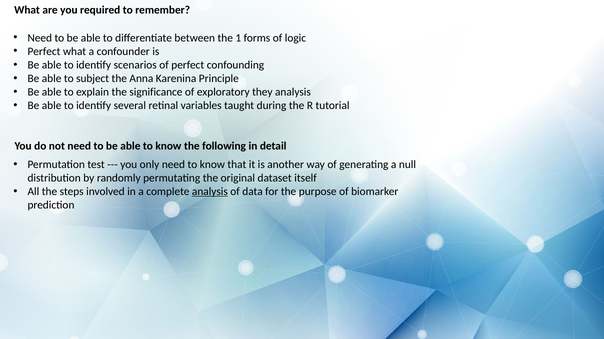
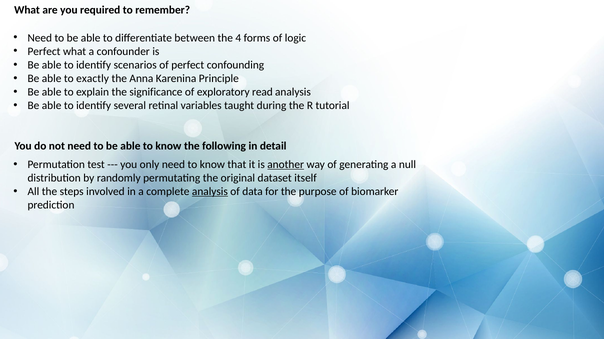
1: 1 -> 4
subject: subject -> exactly
they: they -> read
another underline: none -> present
